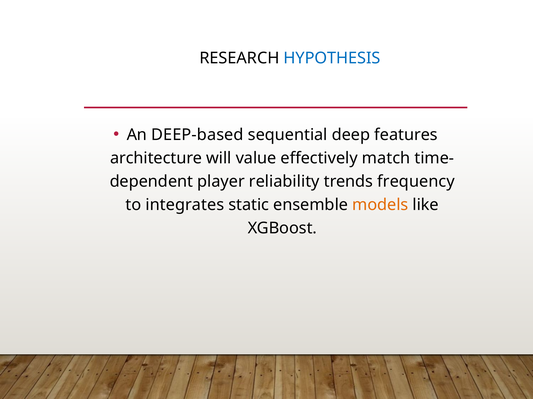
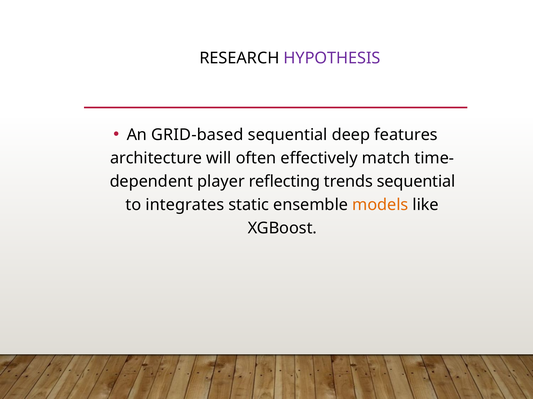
HYPOTHESIS colour: blue -> purple
DEEP-based: DEEP-based -> GRID-based
value: value -> often
reliability: reliability -> reflecting
trends frequency: frequency -> sequential
